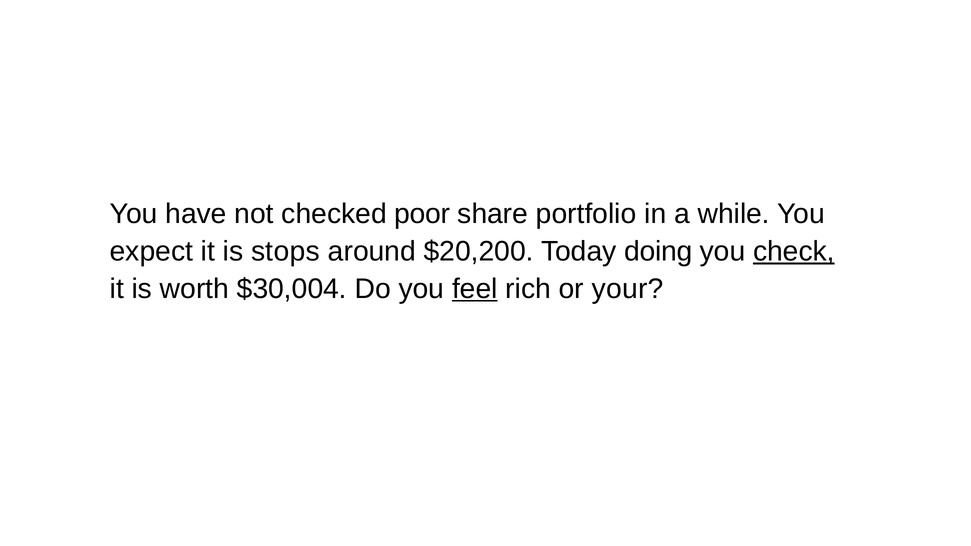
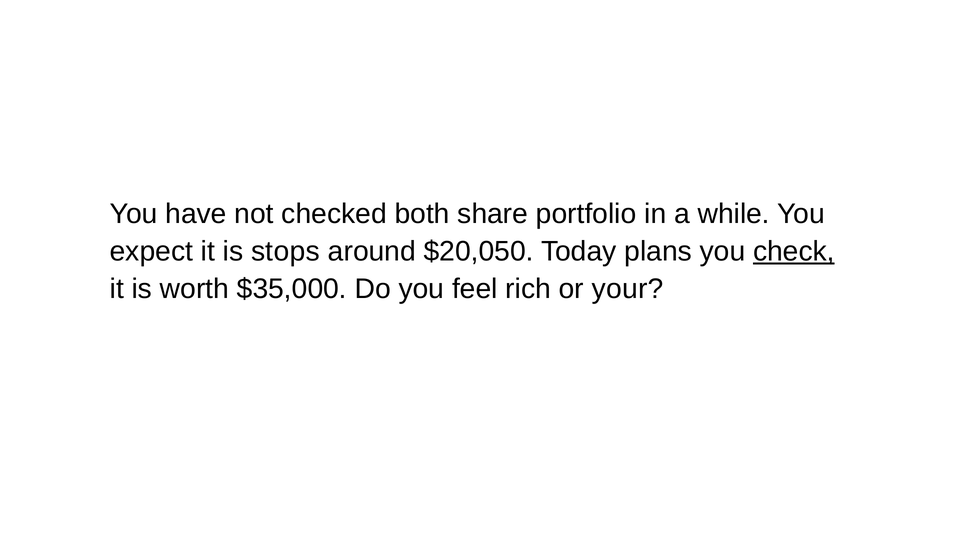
poor: poor -> both
$20,200: $20,200 -> $20,050
doing: doing -> plans
$30,004: $30,004 -> $35,000
feel underline: present -> none
